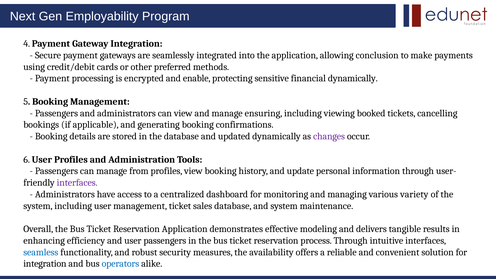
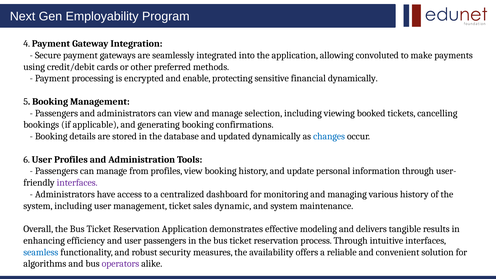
conclusion: conclusion -> convoluted
ensuring: ensuring -> selection
changes colour: purple -> blue
various variety: variety -> history
sales database: database -> dynamic
integration at (45, 264): integration -> algorithms
operators colour: blue -> purple
